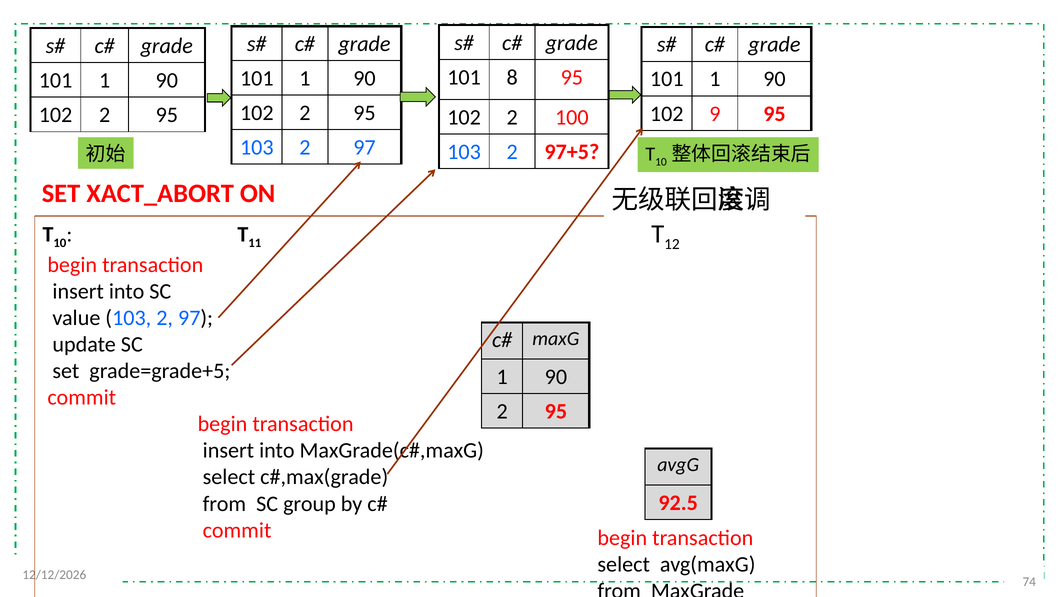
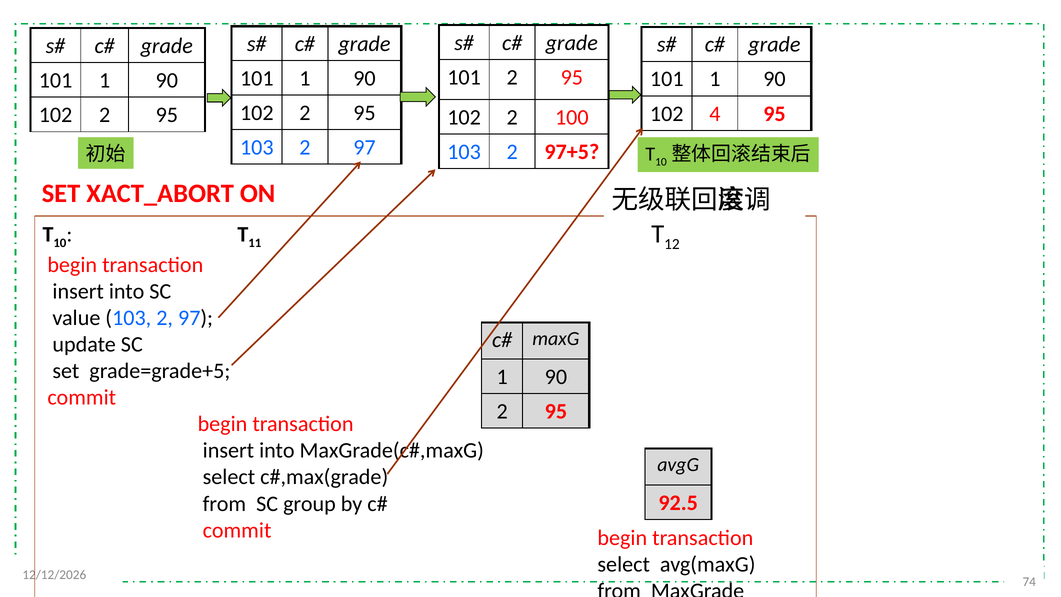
101 8: 8 -> 2
9: 9 -> 4
